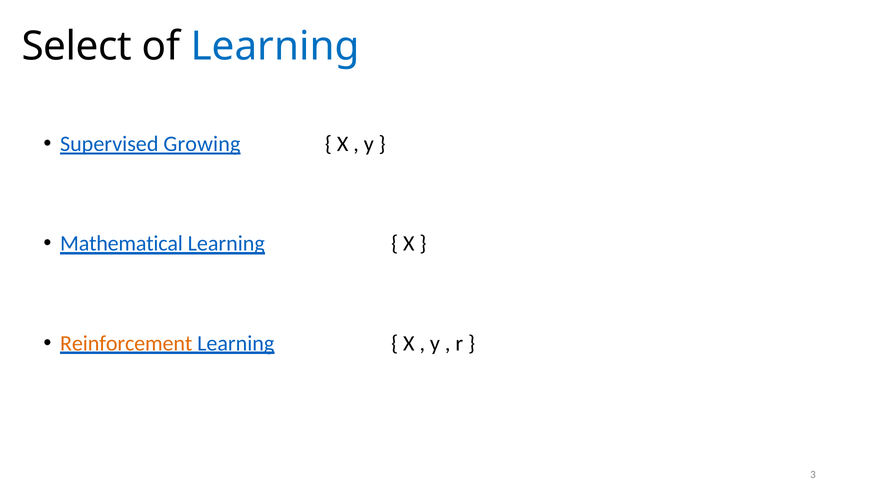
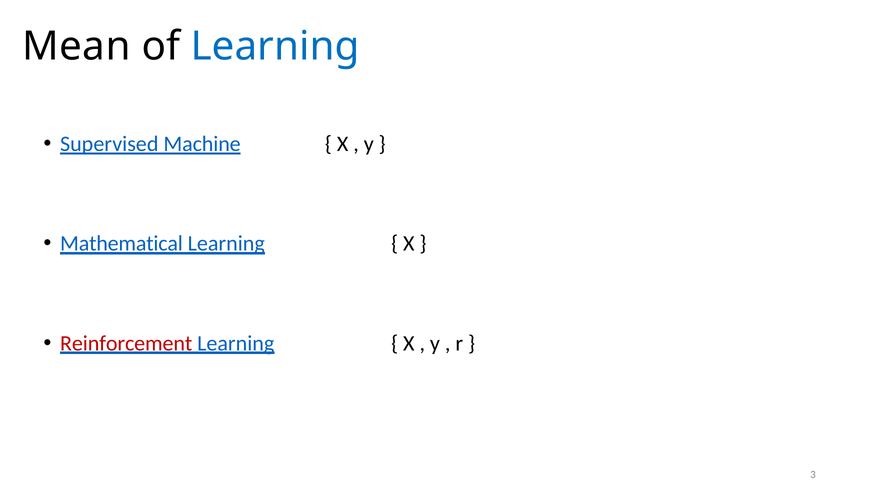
Select: Select -> Mean
Growing: Growing -> Machine
Reinforcement colour: orange -> red
